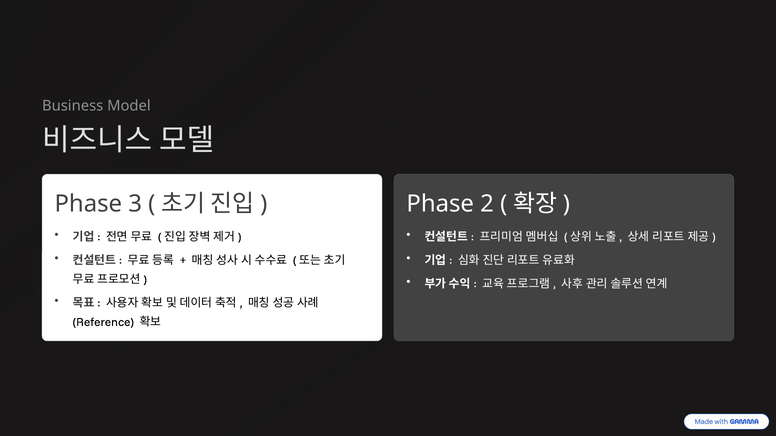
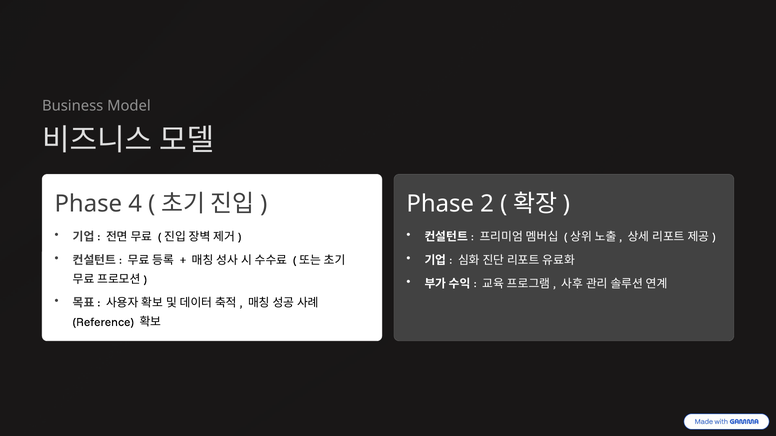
3: 3 -> 4
